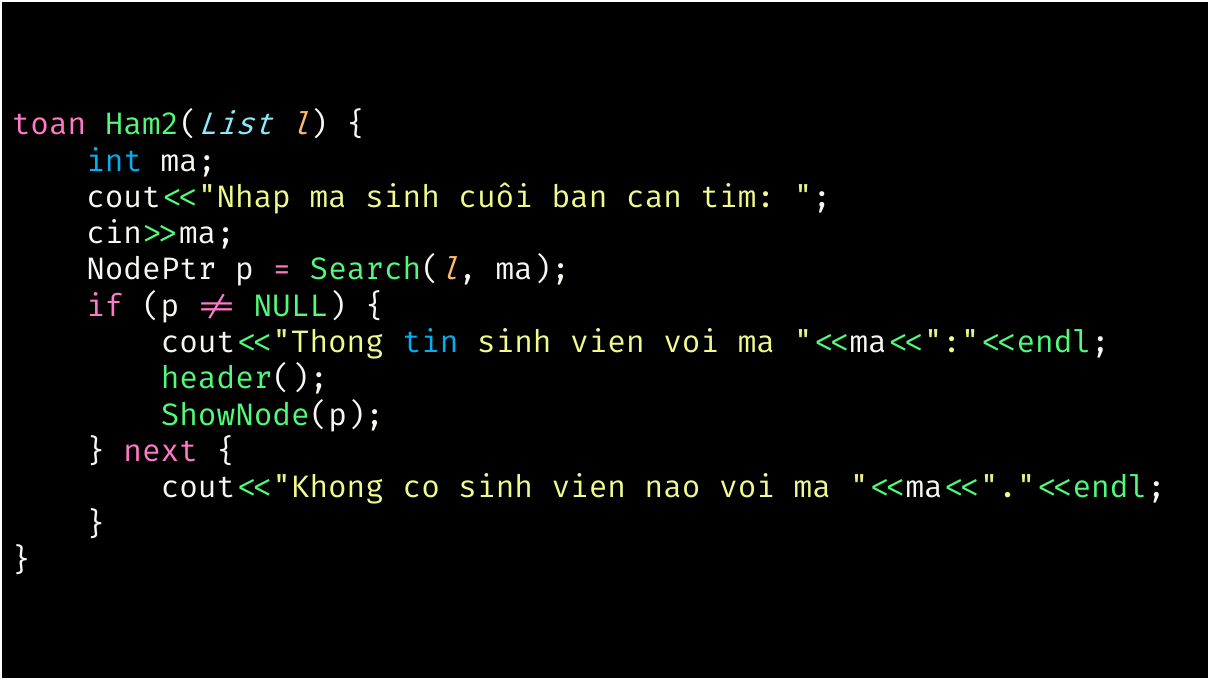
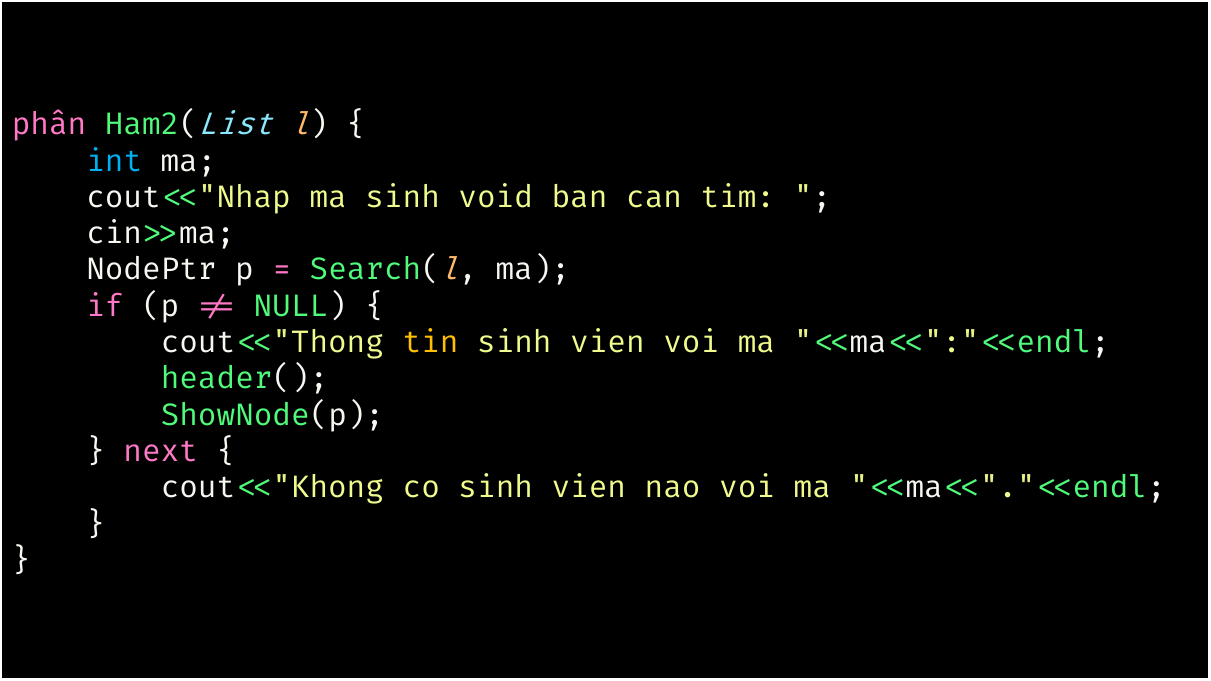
toan: toan -> phần
cuối: cuối -> void
tin colour: light blue -> yellow
